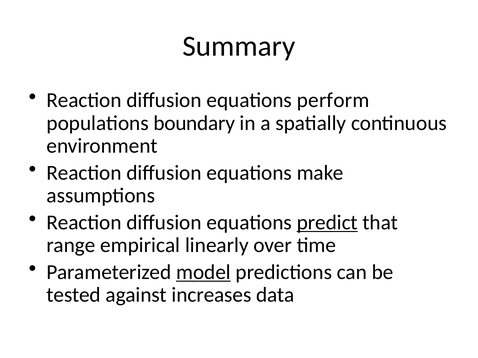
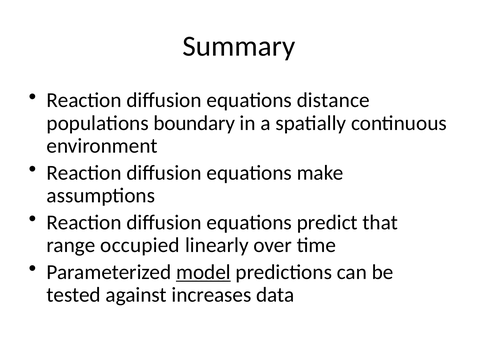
perform: perform -> distance
predict underline: present -> none
empirical: empirical -> occupied
